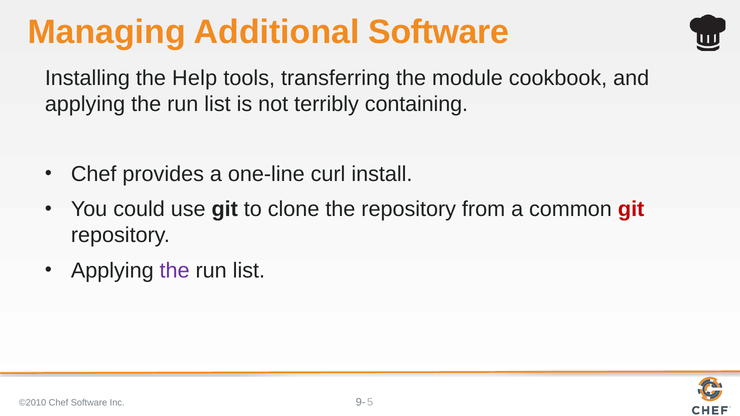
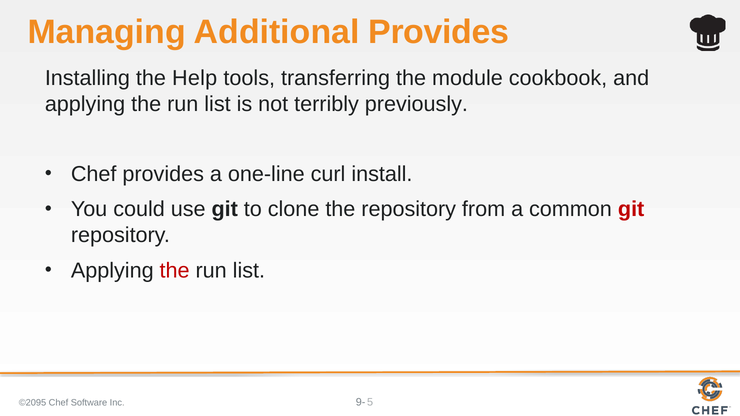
Additional Software: Software -> Provides
containing: containing -> previously
the at (175, 271) colour: purple -> red
©2010: ©2010 -> ©2095
